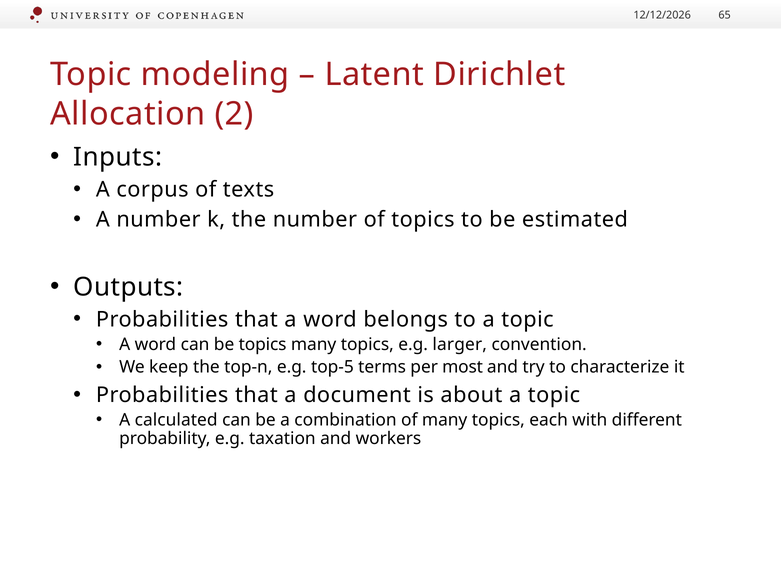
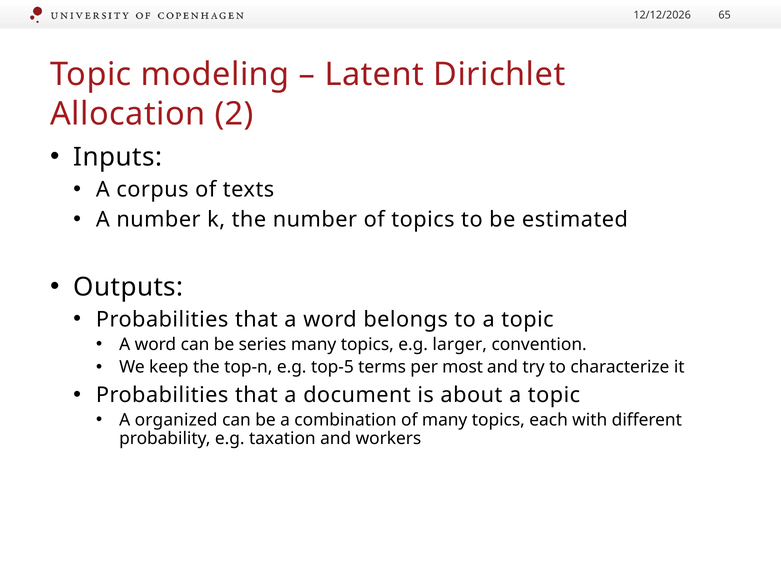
be topics: topics -> series
calculated: calculated -> organized
